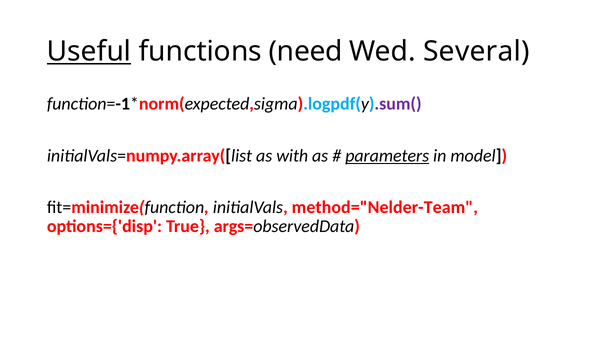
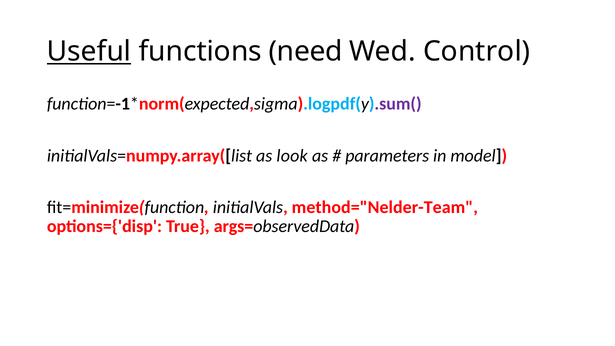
Several: Several -> Control
with: with -> look
parameters underline: present -> none
